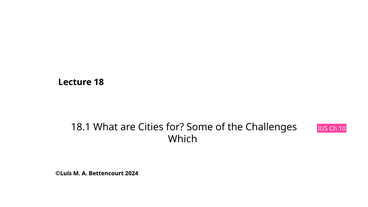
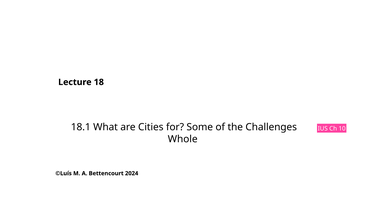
Which: Which -> Whole
